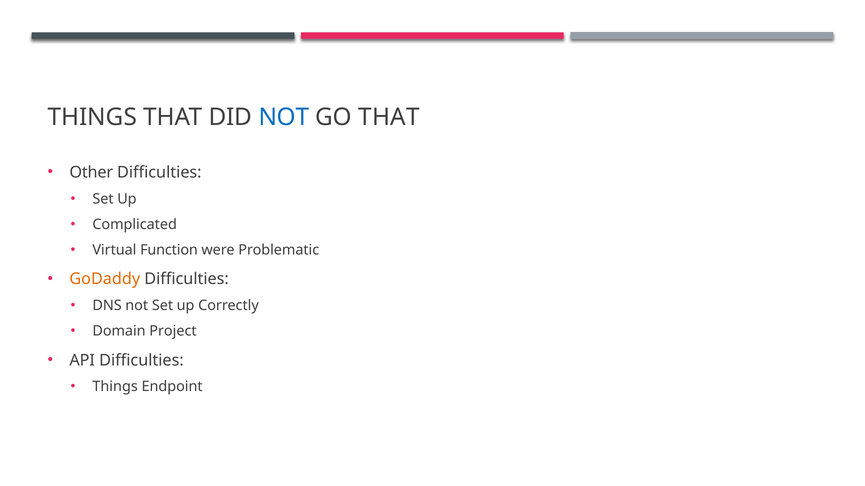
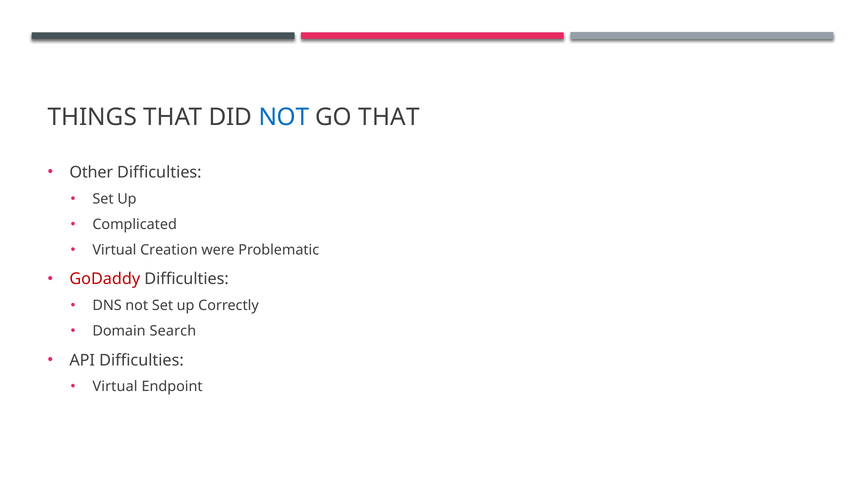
Function: Function -> Creation
GoDaddy colour: orange -> red
Project: Project -> Search
Things at (115, 387): Things -> Virtual
